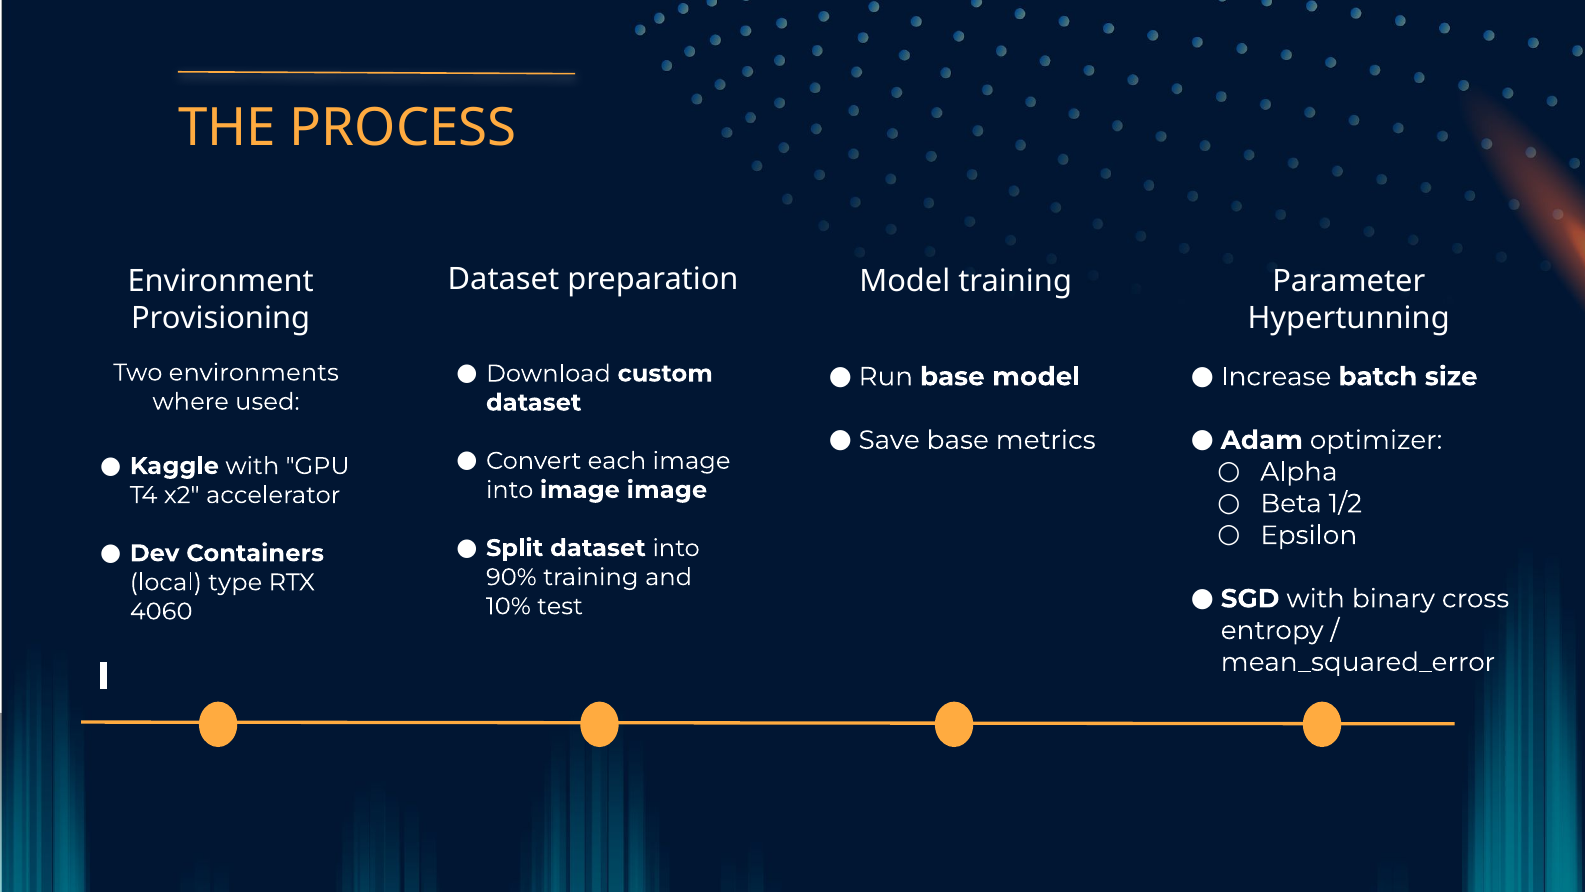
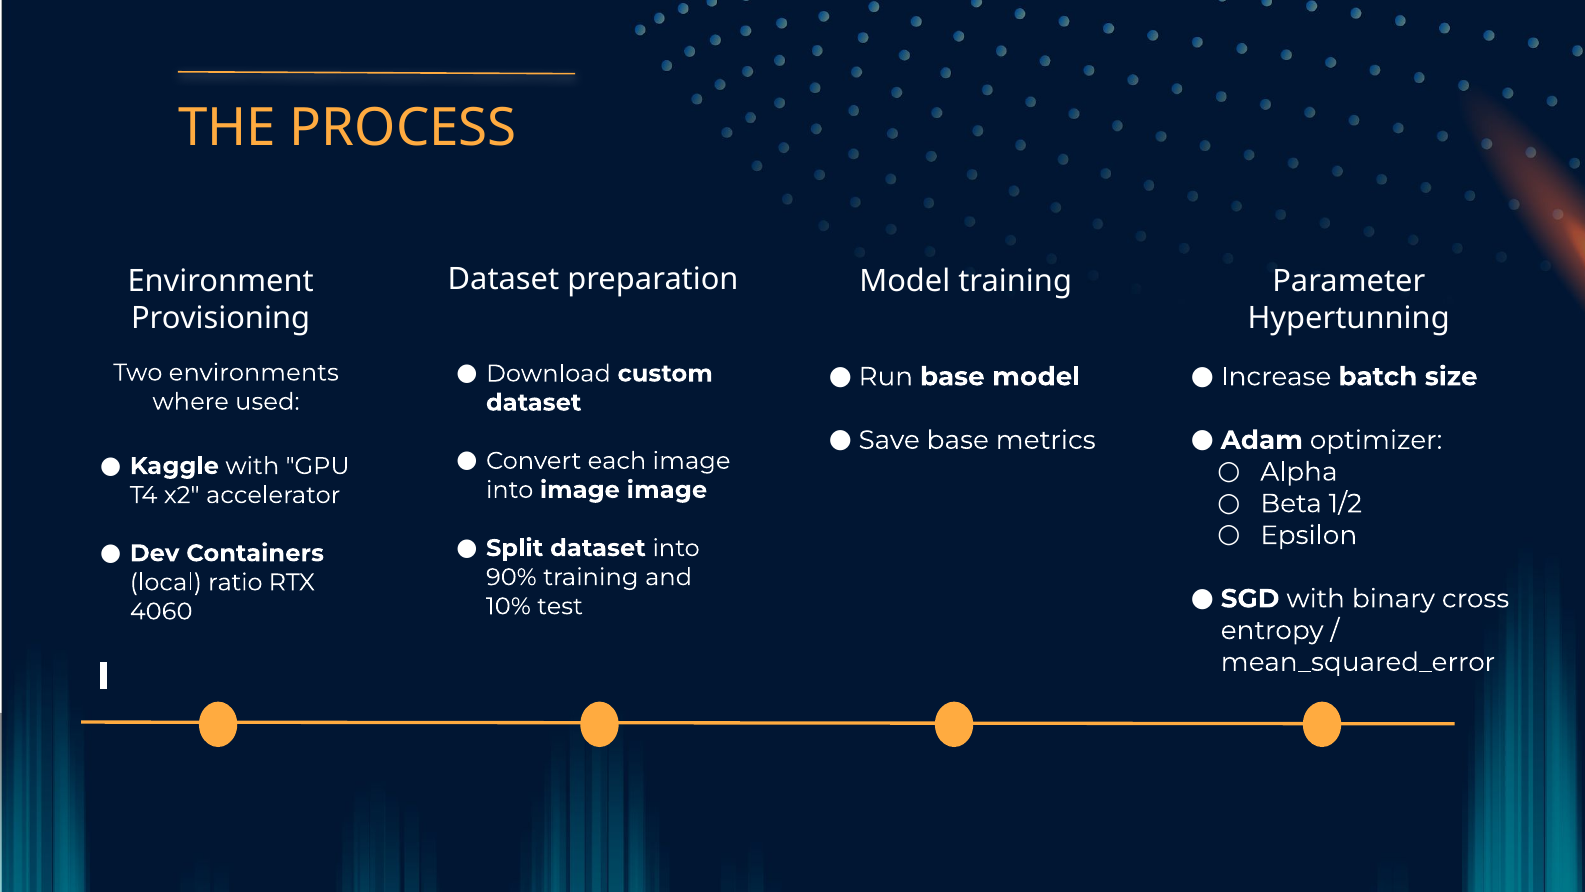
type: type -> ratio
